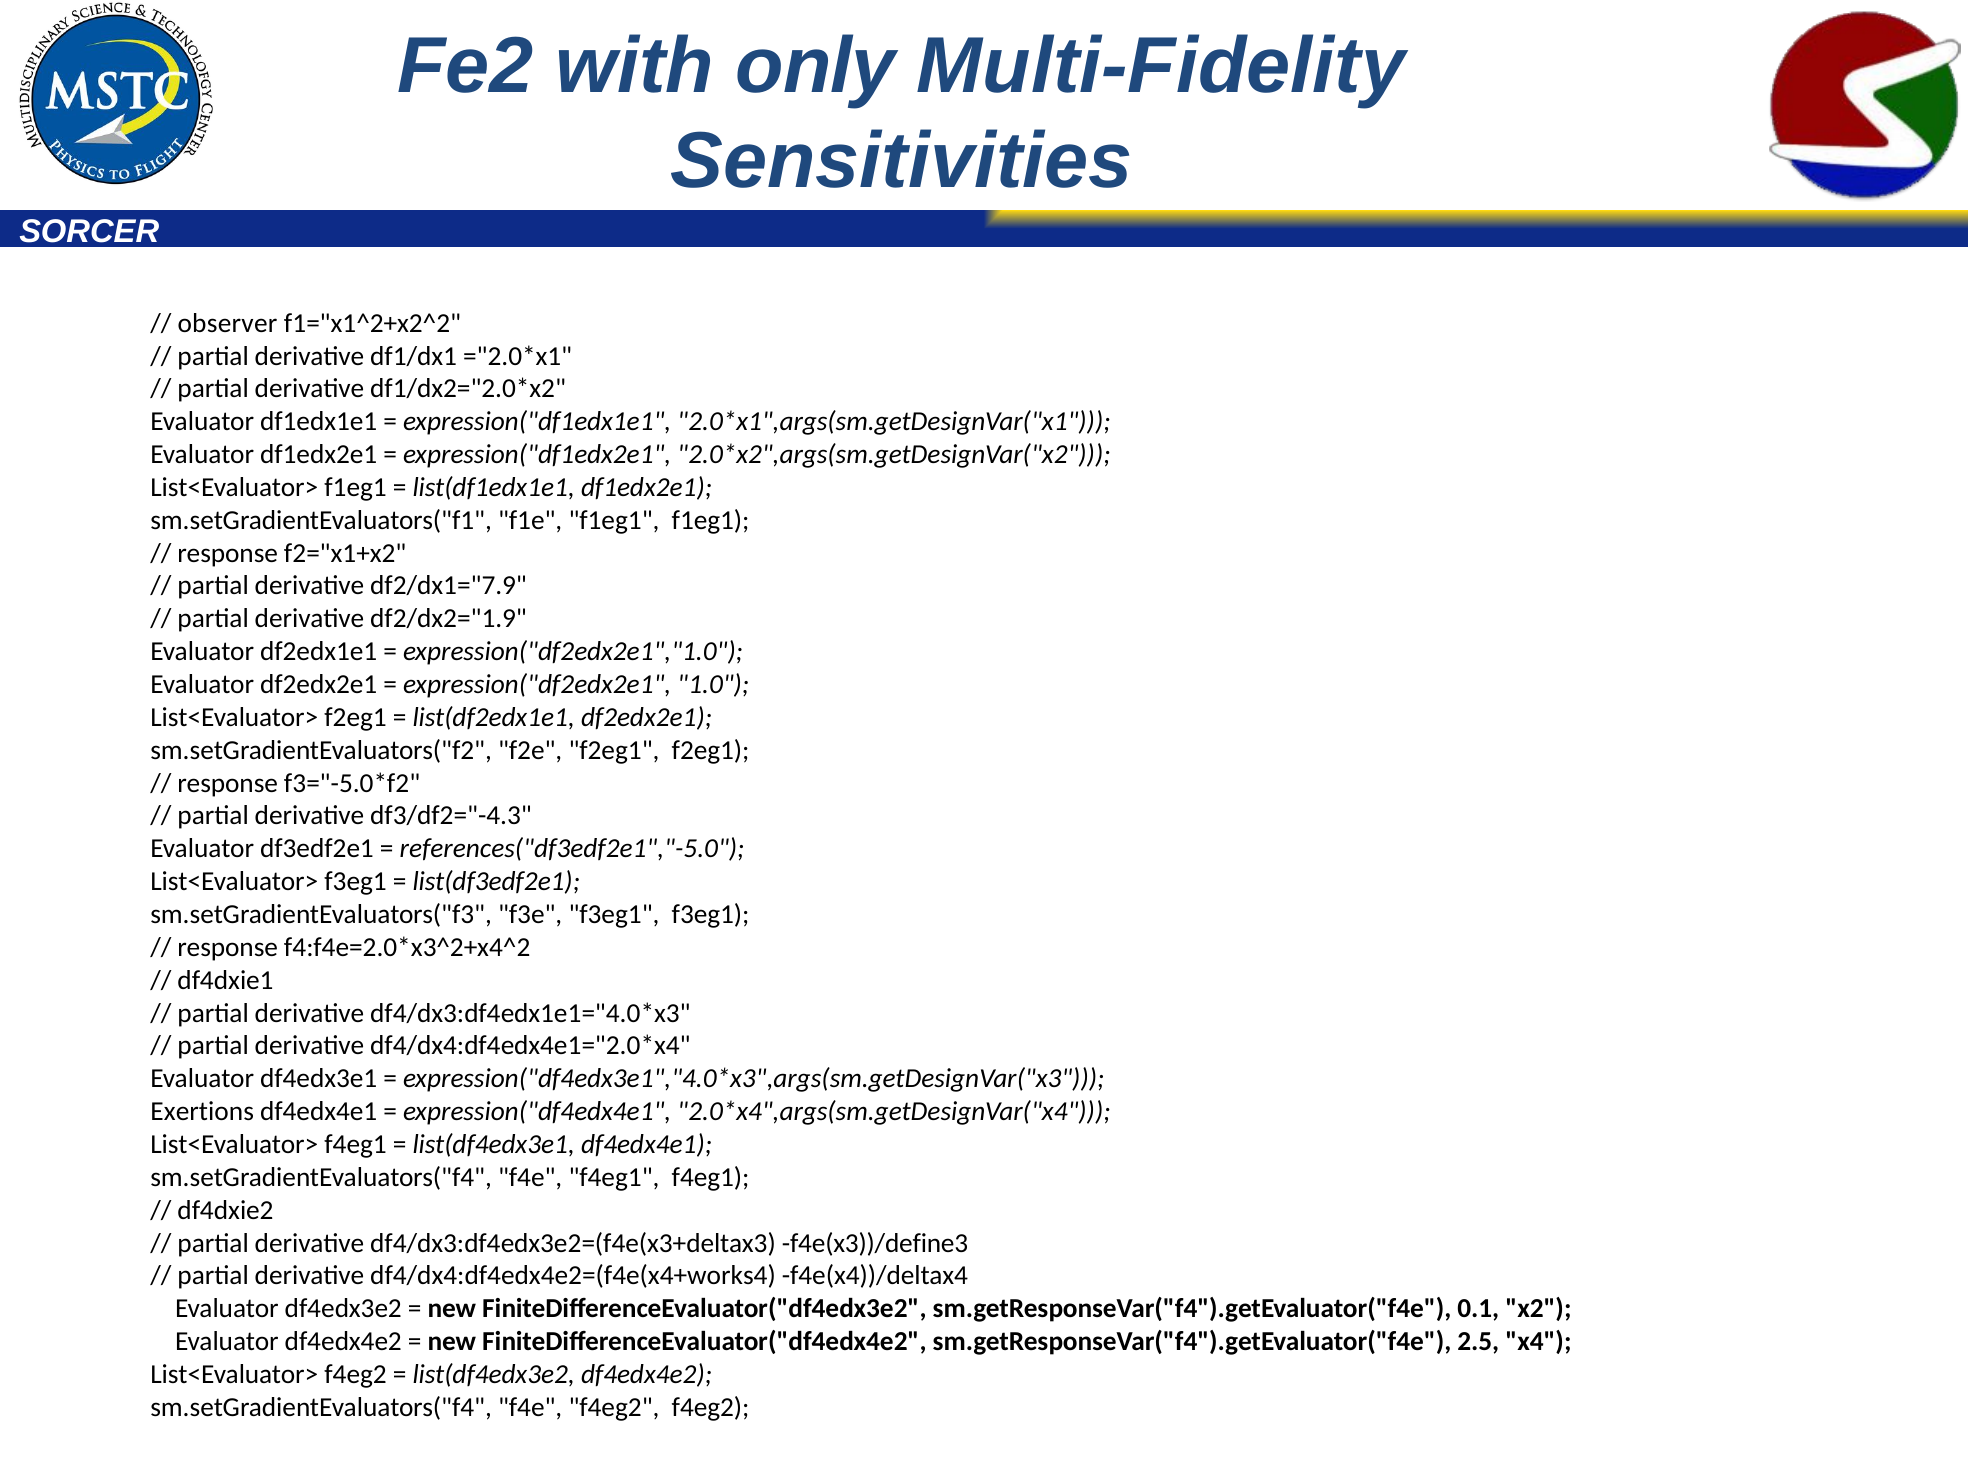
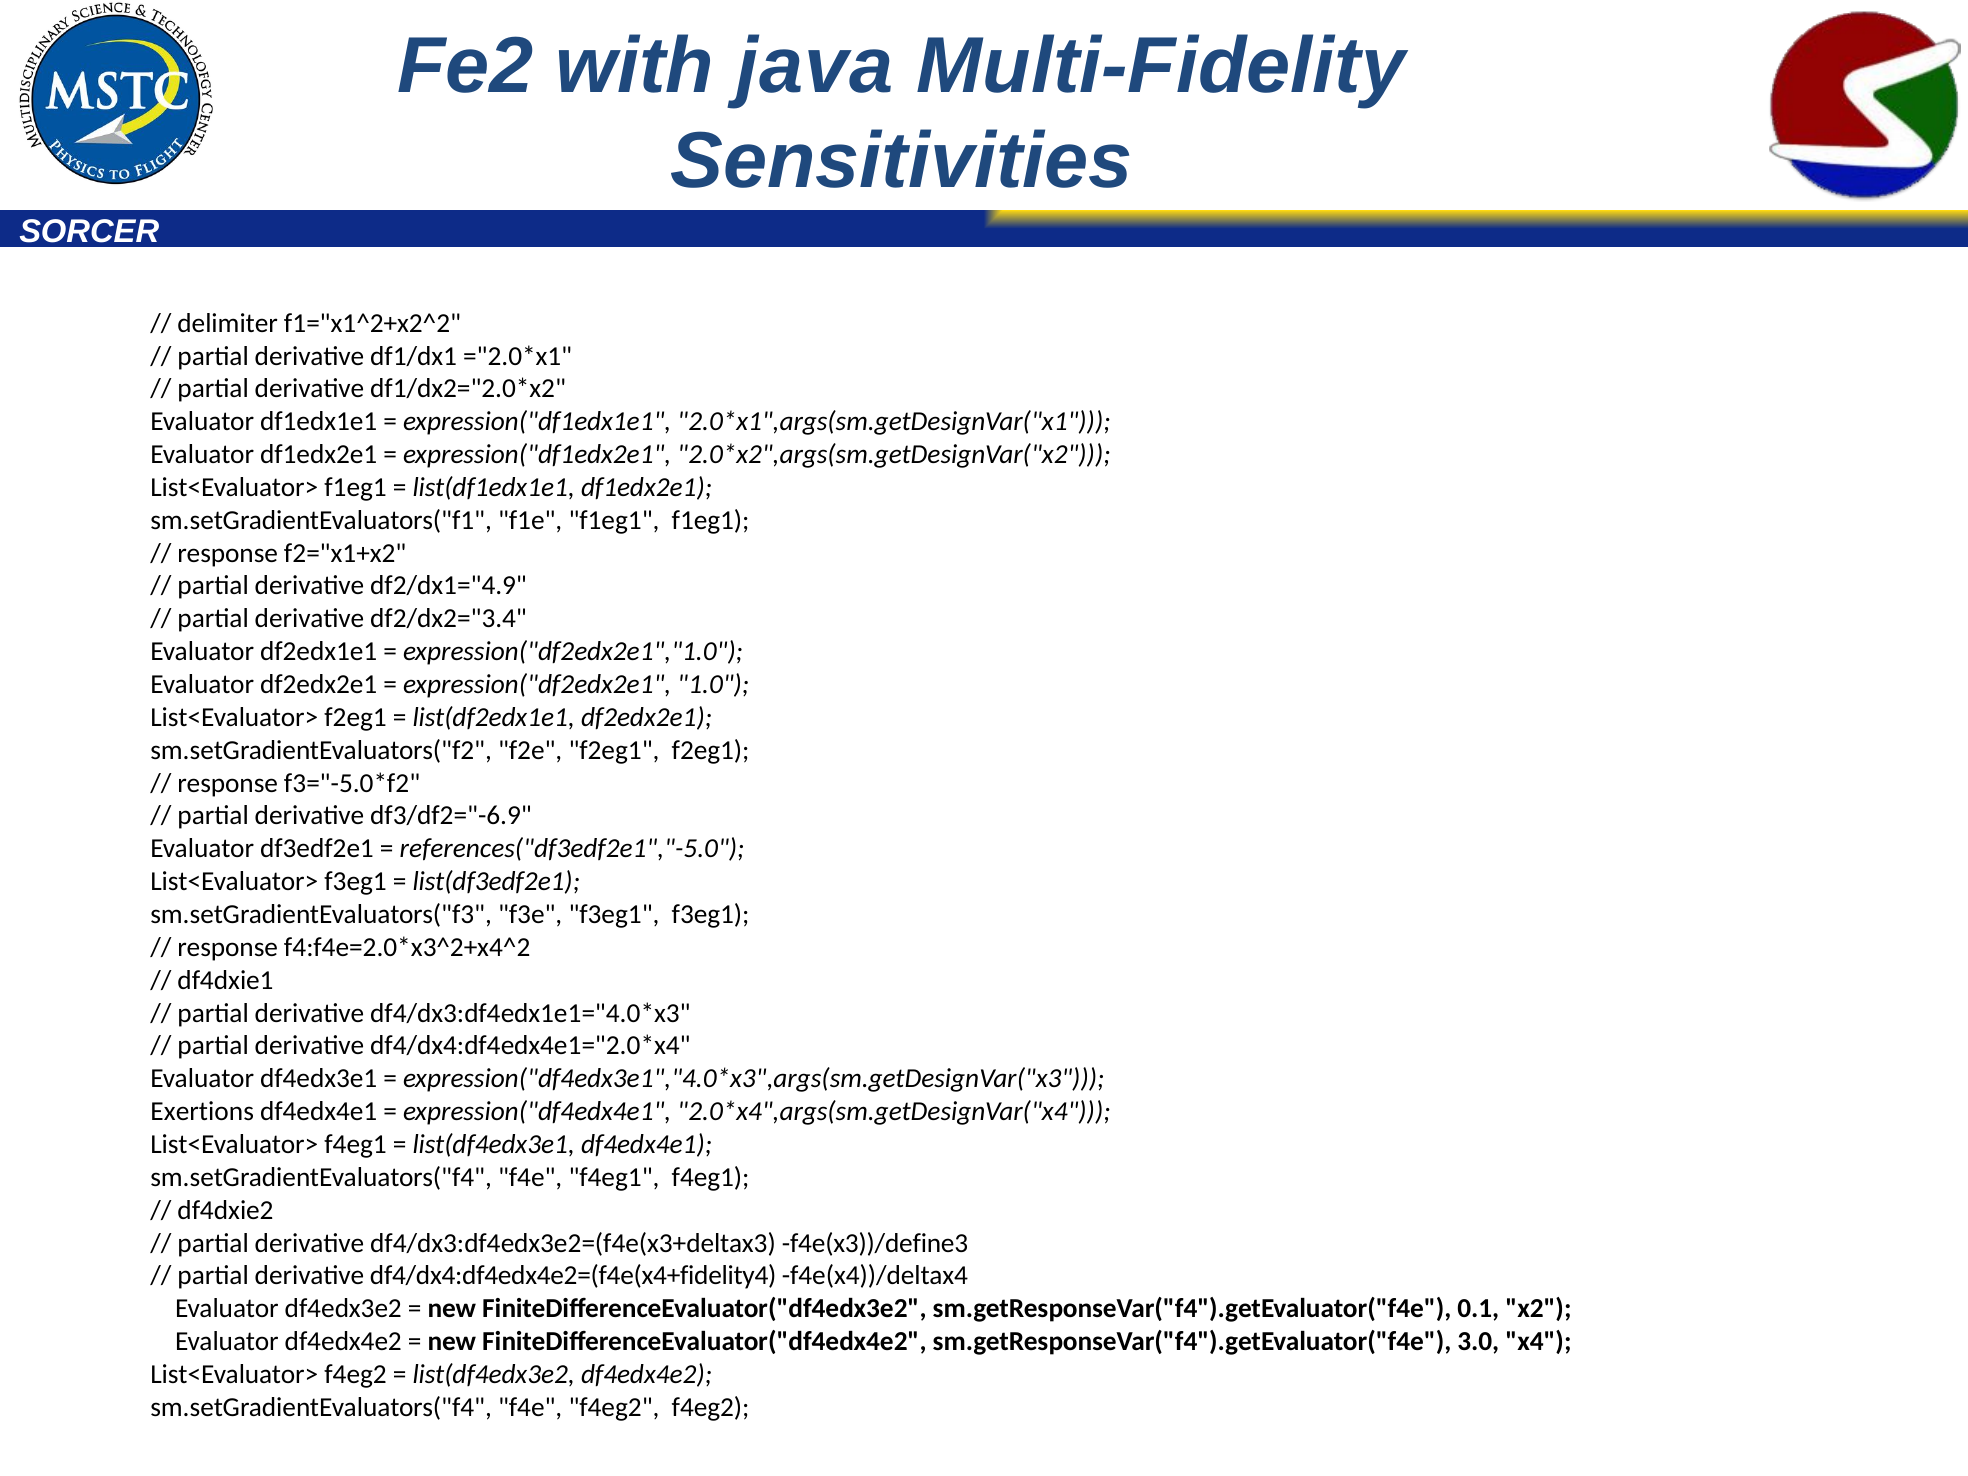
only: only -> java
observer: observer -> delimiter
df2/dx1="7.9: df2/dx1="7.9 -> df2/dx1="4.9
df2/dx2="1.9: df2/dx2="1.9 -> df2/dx2="3.4
df3/df2="-4.3: df3/df2="-4.3 -> df3/df2="-6.9
df4/dx4:df4edx4e2=(f4e(x4+works4: df4/dx4:df4edx4e2=(f4e(x4+works4 -> df4/dx4:df4edx4e2=(f4e(x4+fidelity4
2.5: 2.5 -> 3.0
